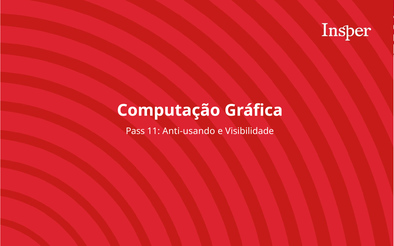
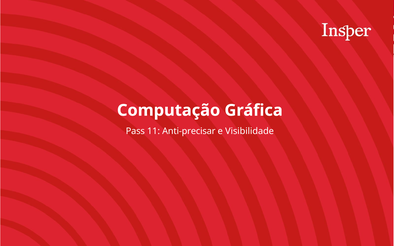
Anti-usando: Anti-usando -> Anti-precisar
